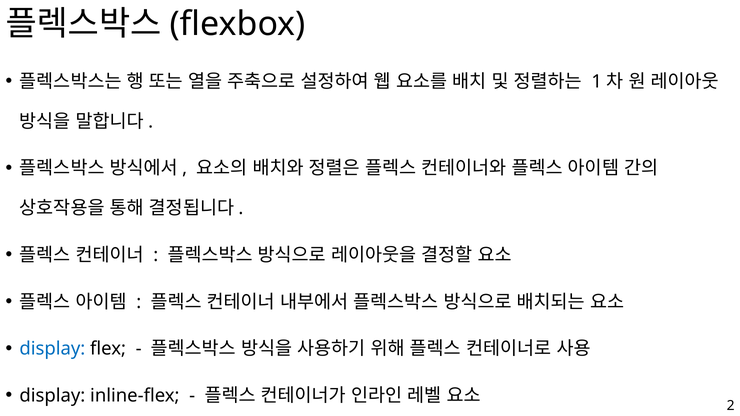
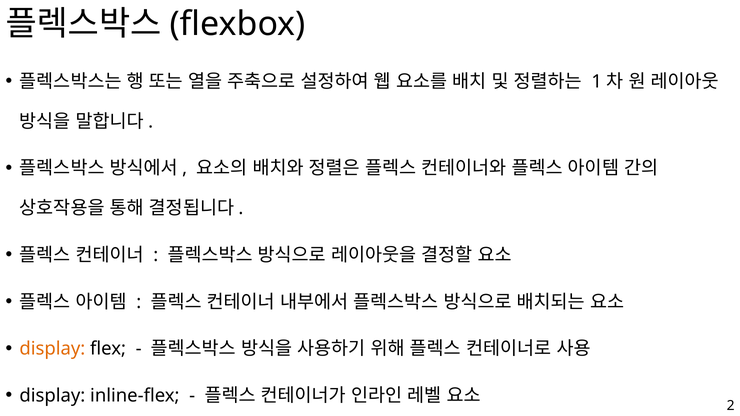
display at (52, 349) colour: blue -> orange
